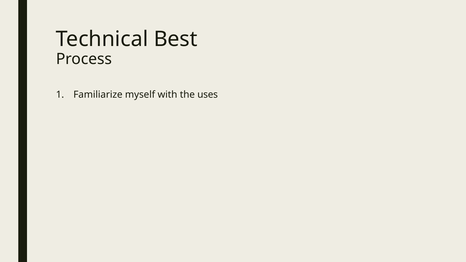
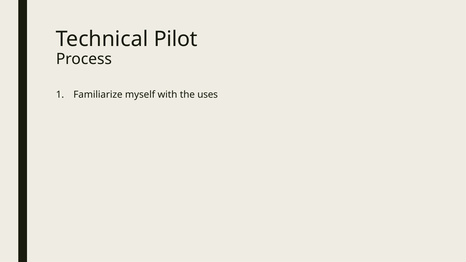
Best: Best -> Pilot
